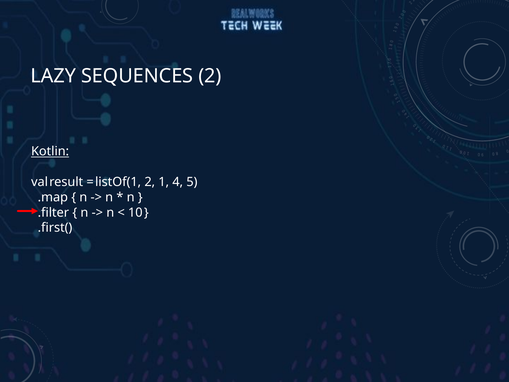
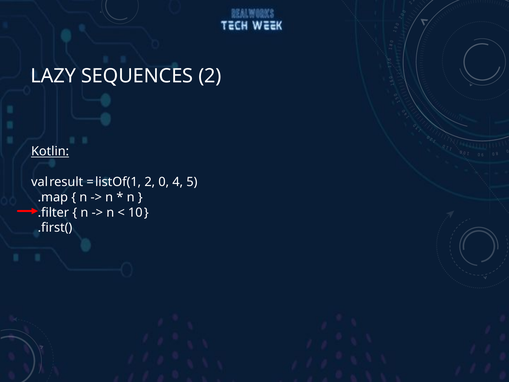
1: 1 -> 0
